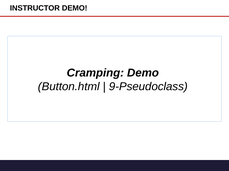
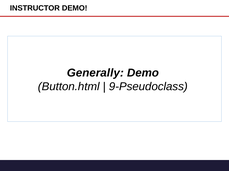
Cramping: Cramping -> Generally
